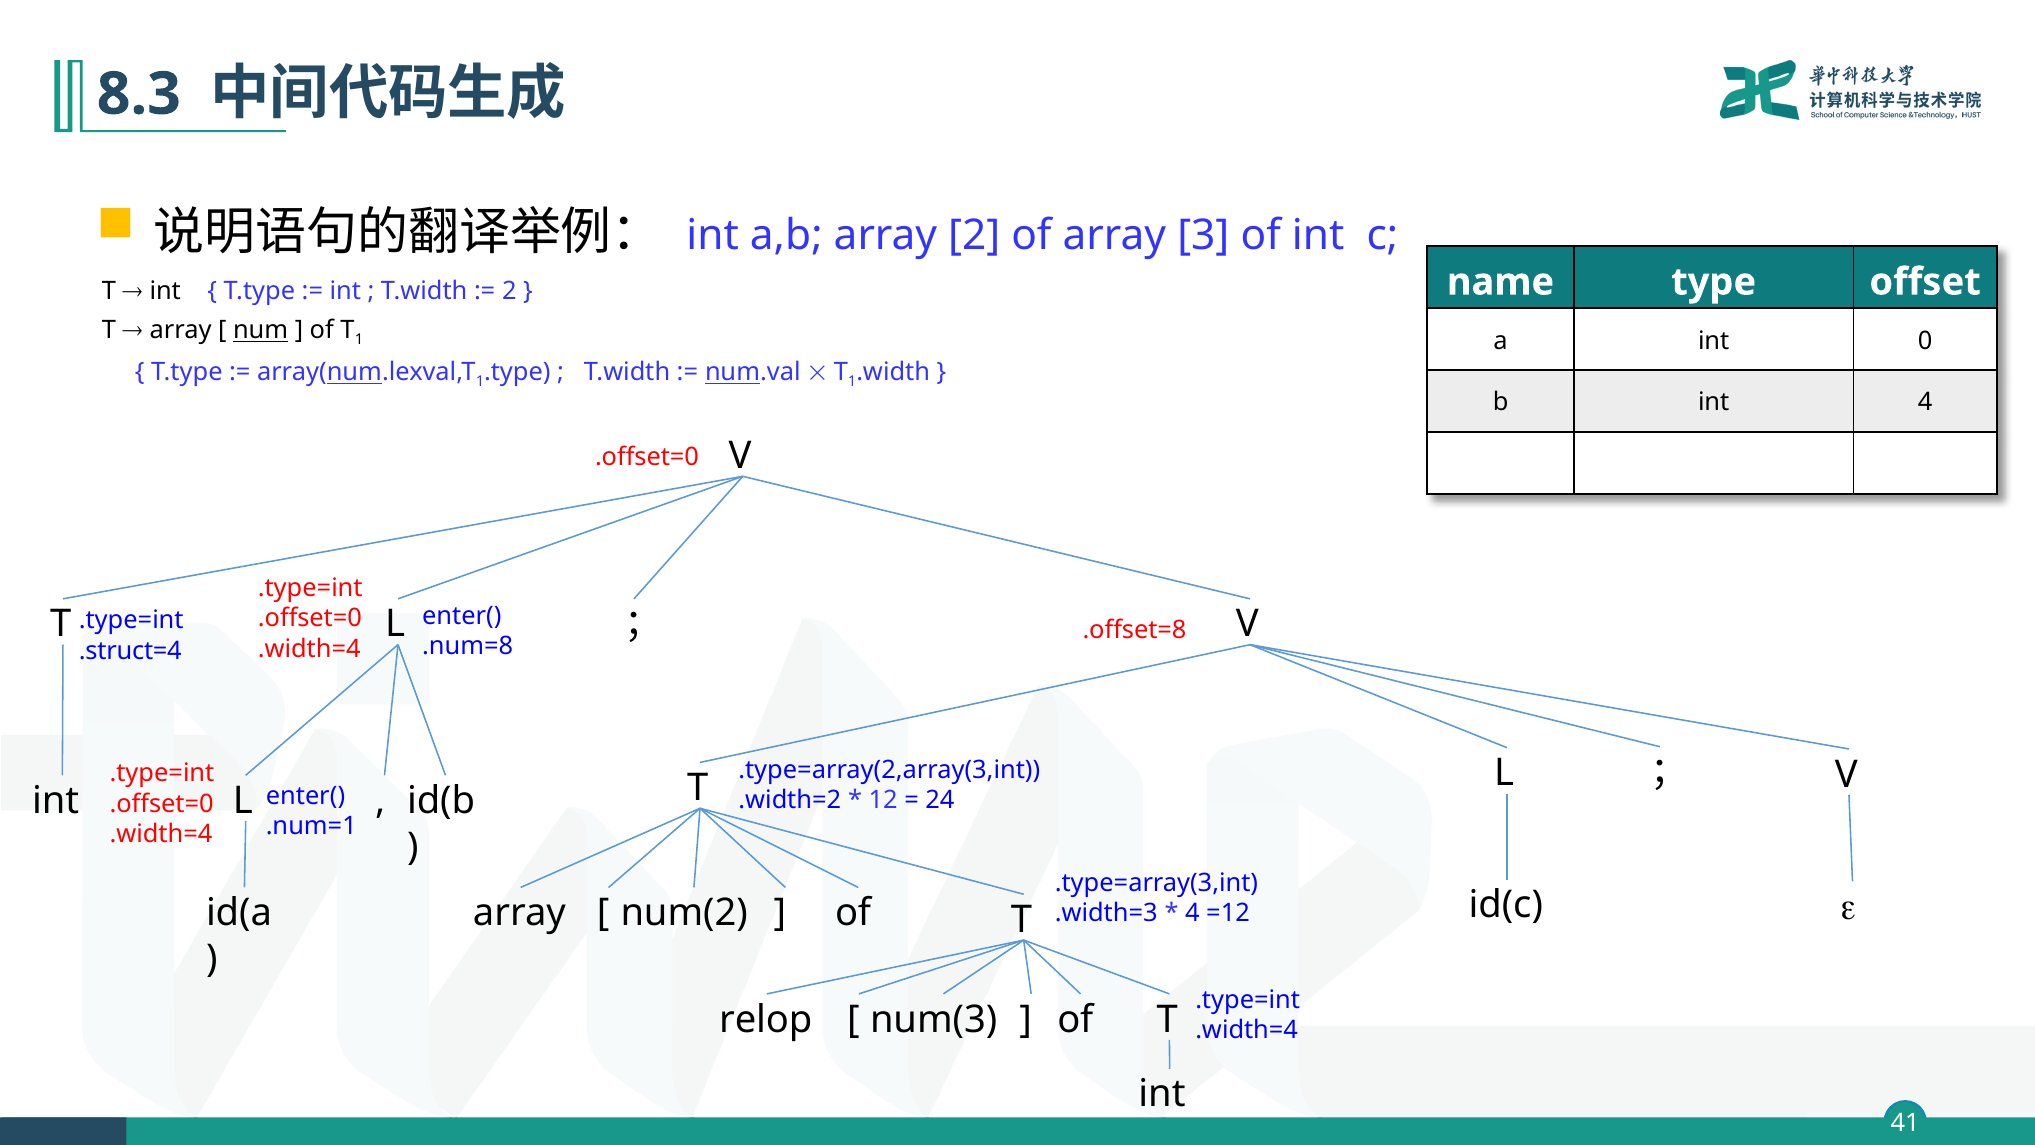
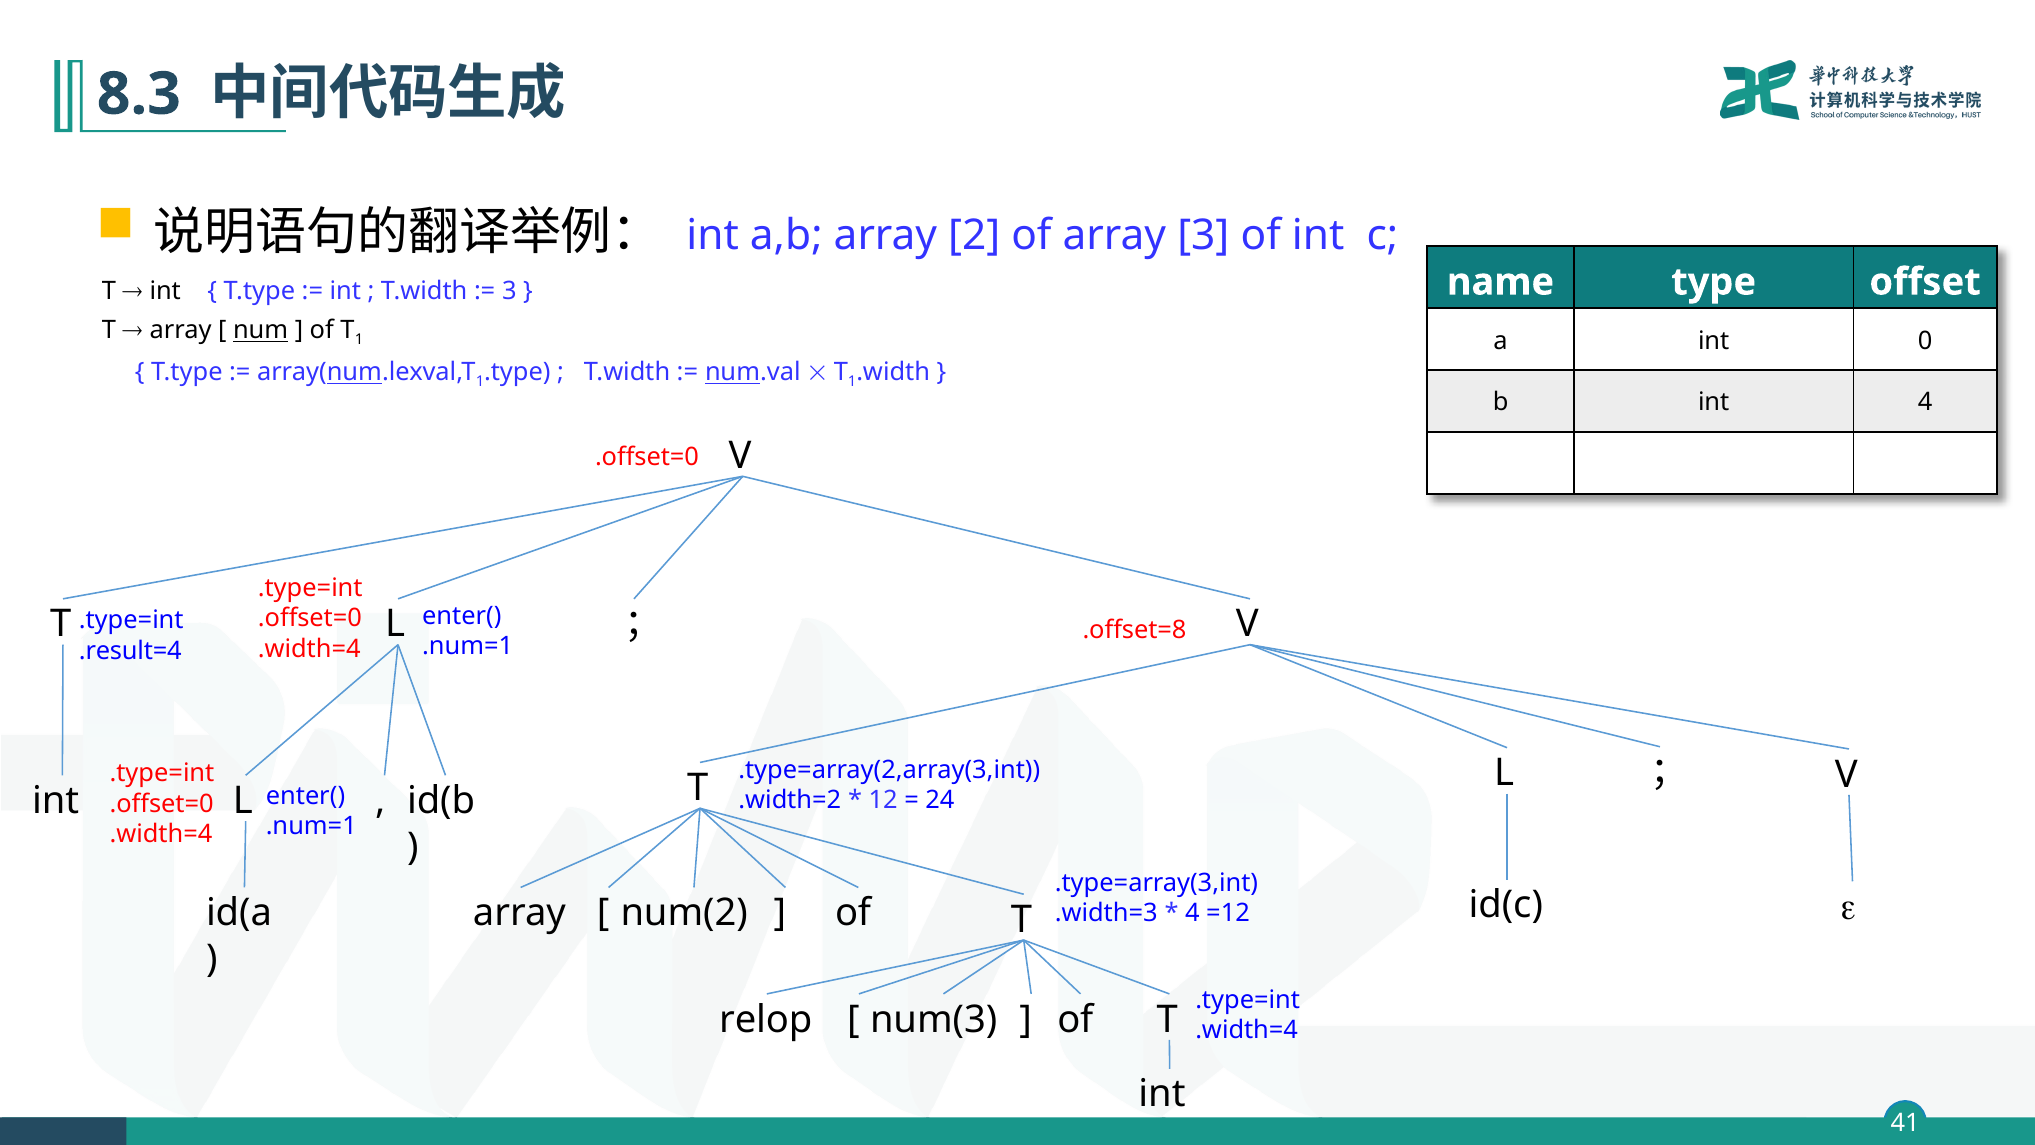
2 at (509, 291): 2 -> 3
.num=8 at (468, 646): .num=8 -> .num=1
.struct=4: .struct=4 -> .result=4
